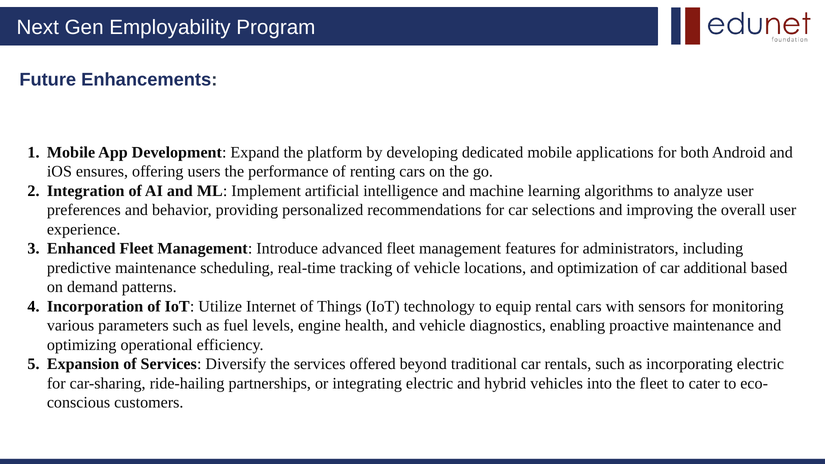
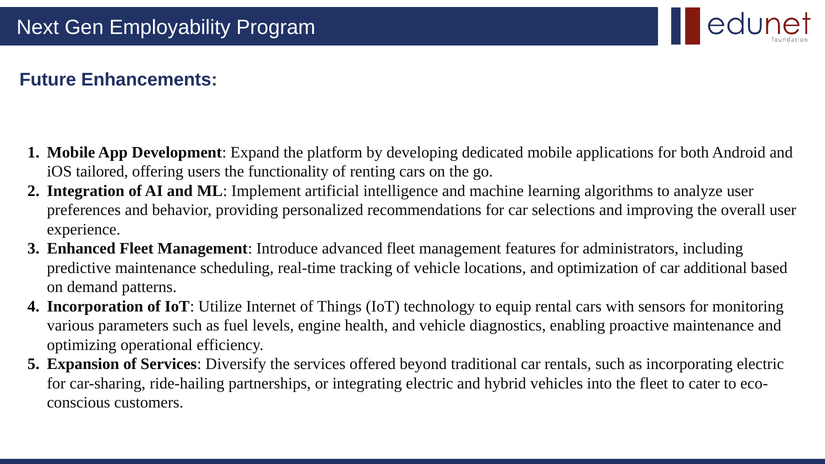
ensures: ensures -> tailored
performance: performance -> functionality
